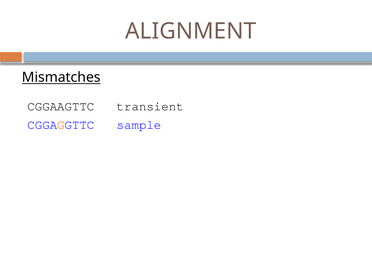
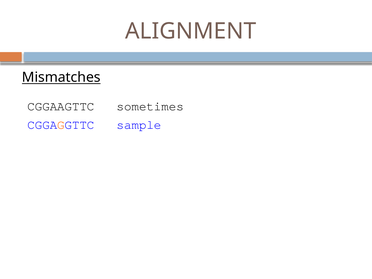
transient: transient -> sometimes
